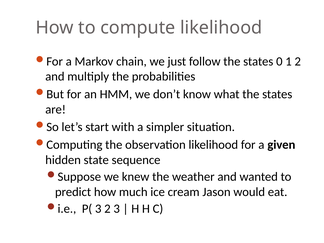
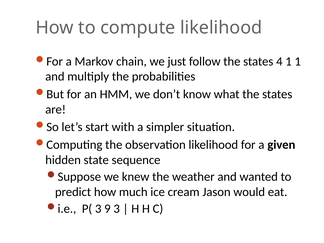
0: 0 -> 4
1 2: 2 -> 1
3 2: 2 -> 9
